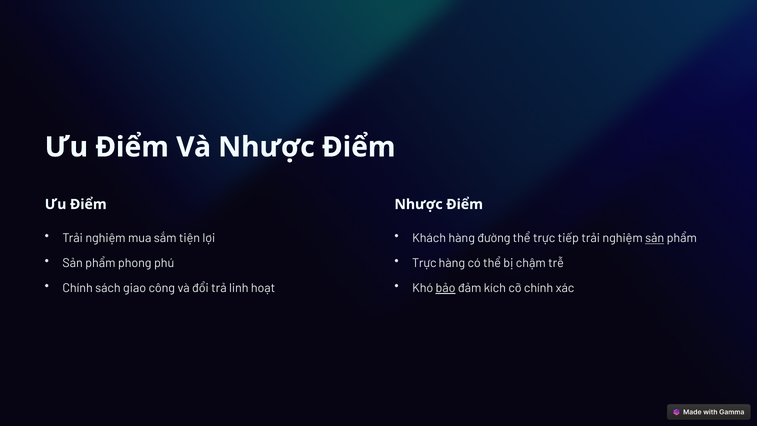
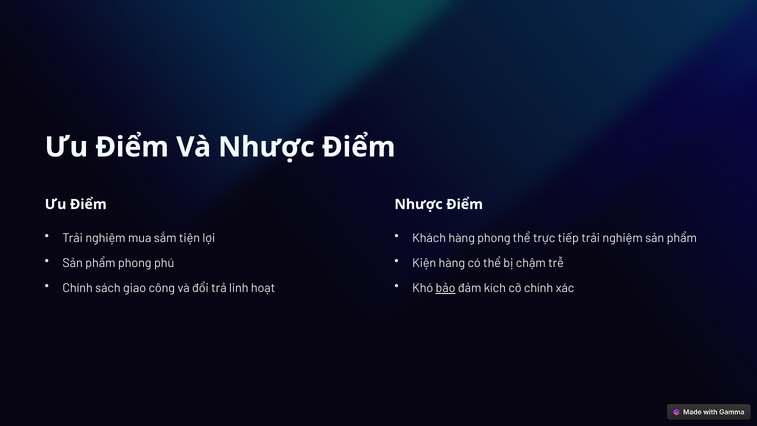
hàng đường: đường -> phong
sản at (655, 238) underline: present -> none
Trực at (424, 263): Trực -> Kiện
